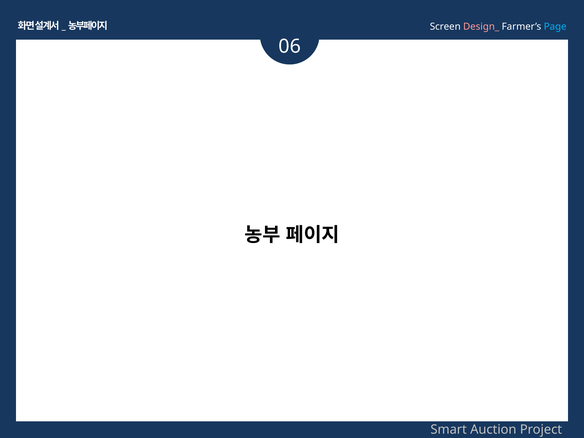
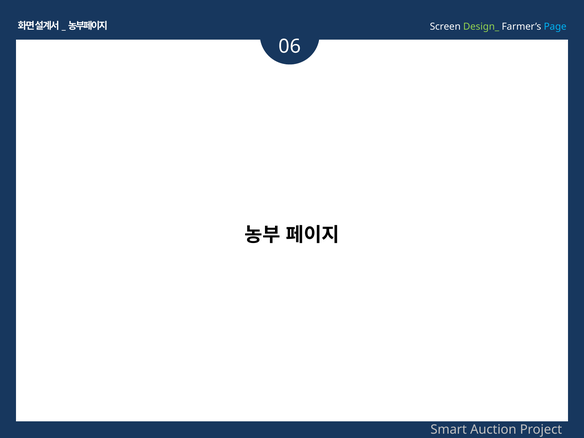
Design_ colour: pink -> light green
